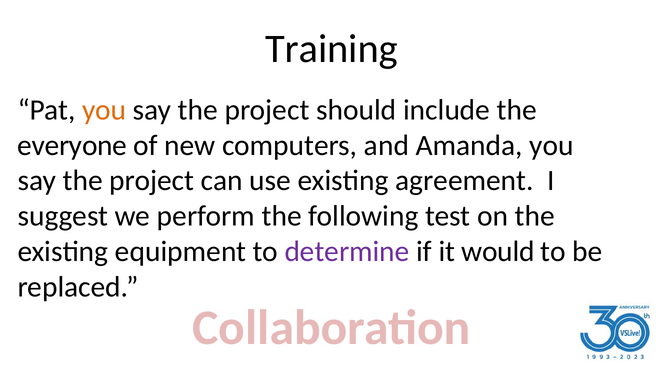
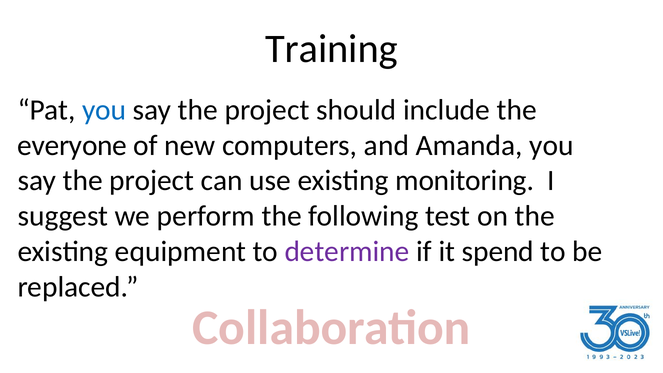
you at (104, 110) colour: orange -> blue
agreement: agreement -> monitoring
would: would -> spend
